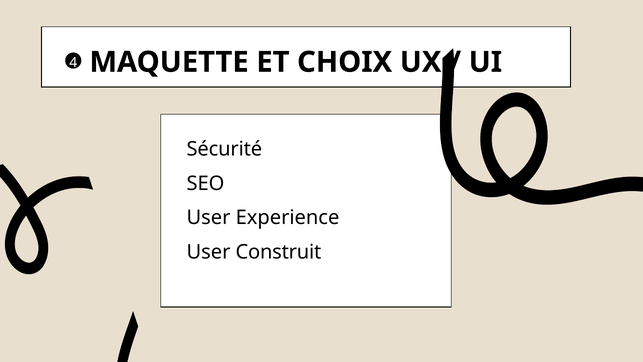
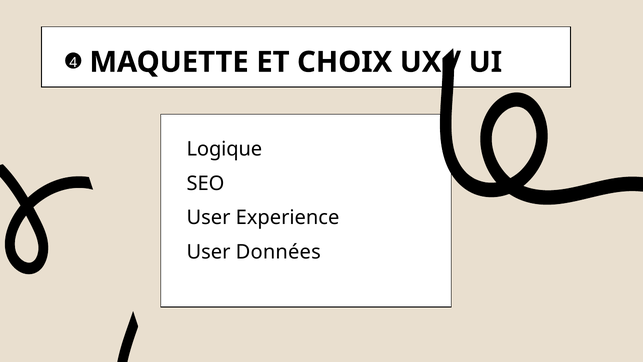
Sécurité: Sécurité -> Logique
Construit: Construit -> Données
